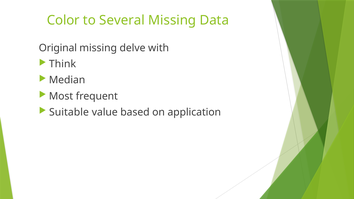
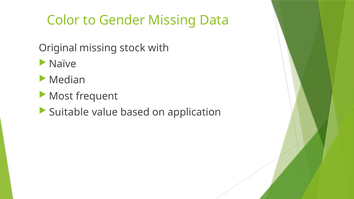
Several: Several -> Gender
delve: delve -> stock
Think: Think -> Naïve
